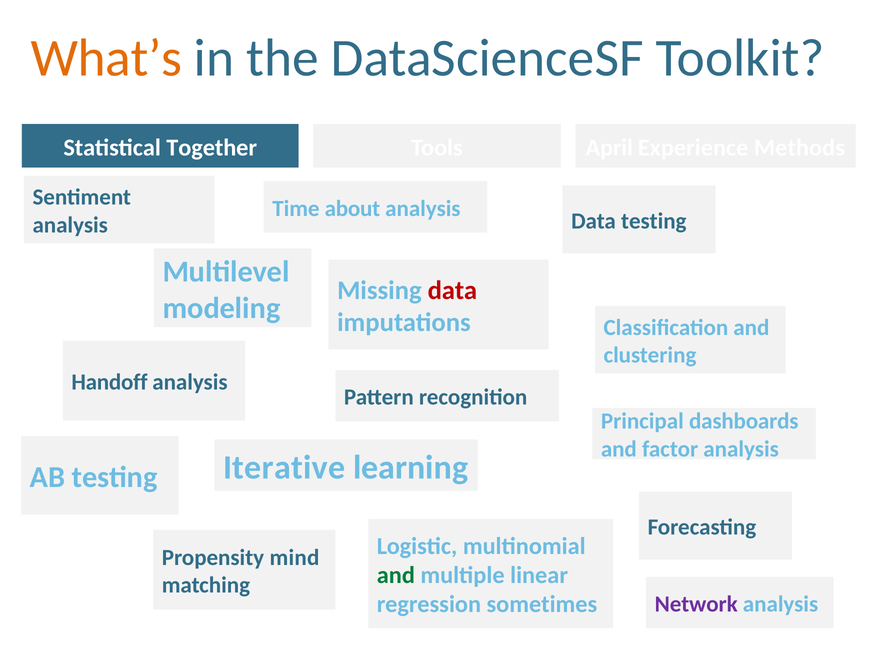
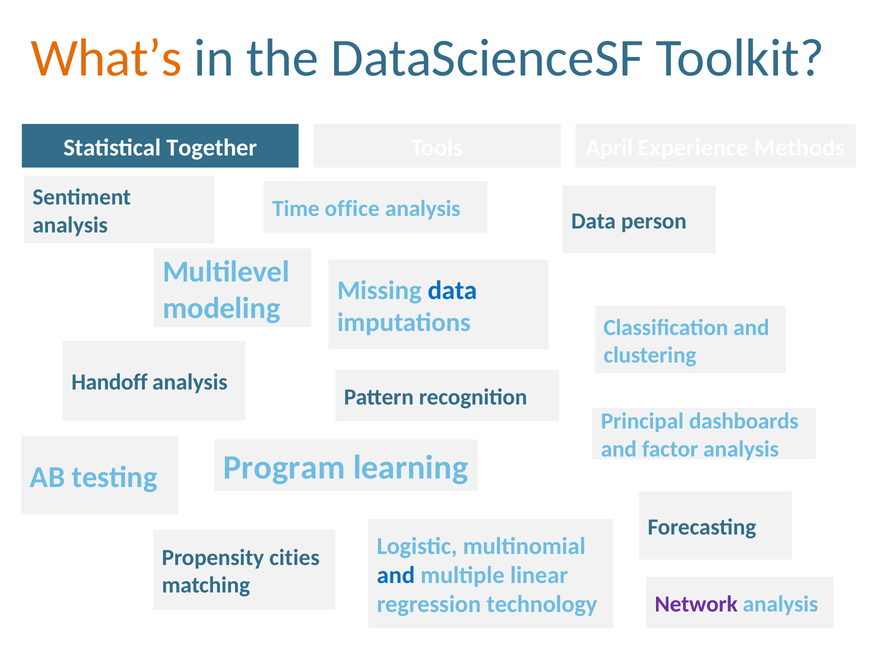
about: about -> office
Data testing: testing -> person
data at (452, 291) colour: red -> blue
Iterative: Iterative -> Program
mind: mind -> cities
and at (396, 576) colour: green -> blue
sometimes: sometimes -> technology
